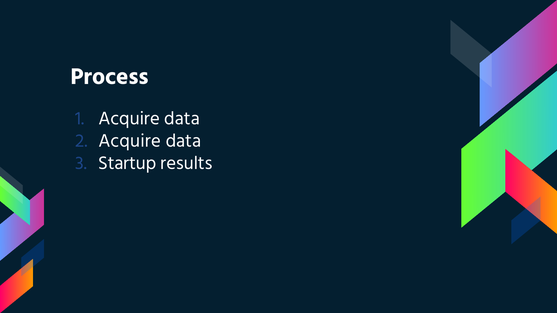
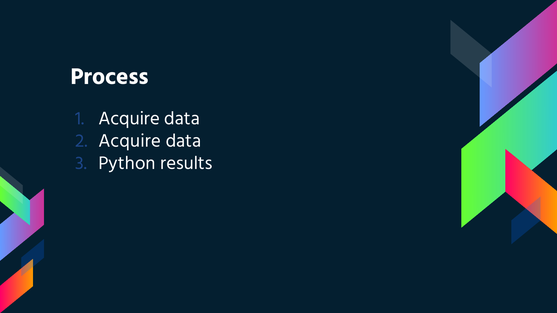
Startup: Startup -> Python
